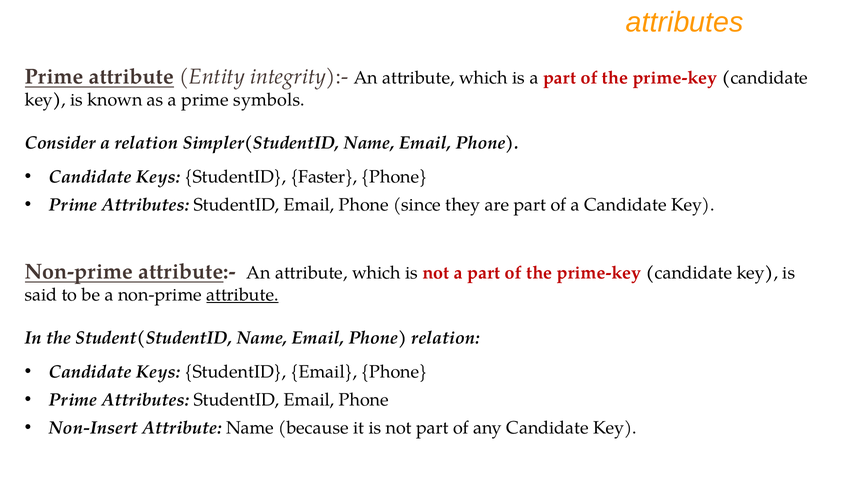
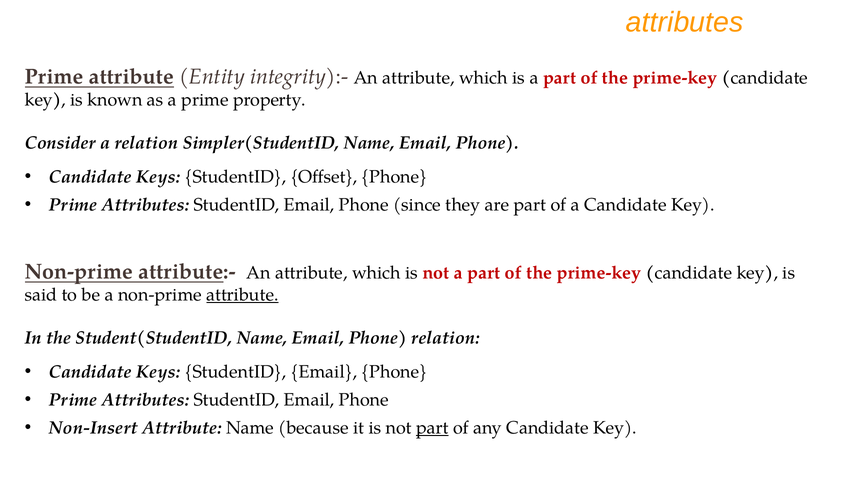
symbols: symbols -> property
Faster: Faster -> Offset
part at (432, 428) underline: none -> present
